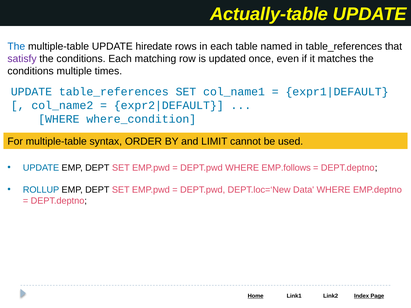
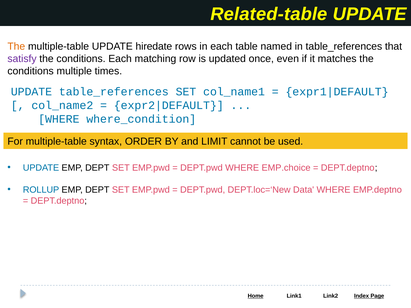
Actually-table: Actually-table -> Related-table
The at (16, 47) colour: blue -> orange
EMP.follows: EMP.follows -> EMP.choice
